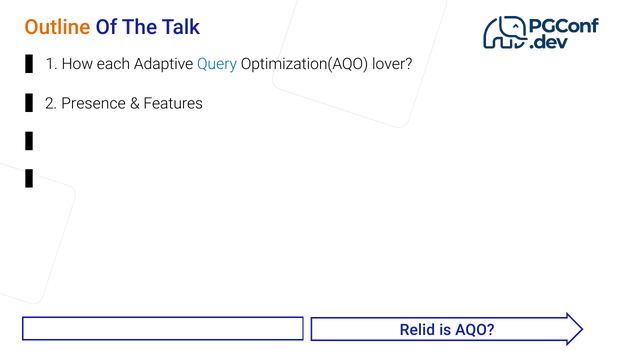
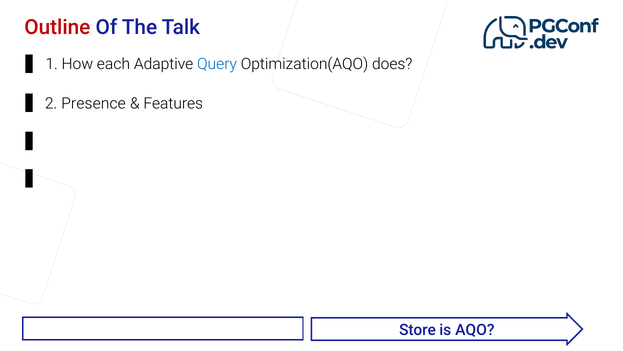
Outline colour: orange -> red
lover: lover -> does
Relid: Relid -> Store
